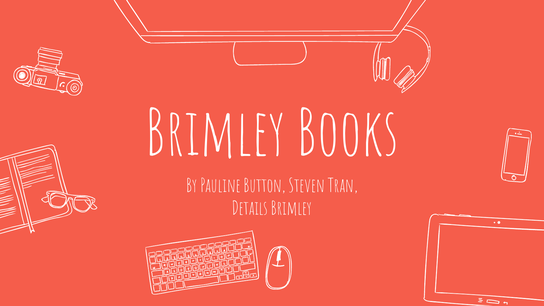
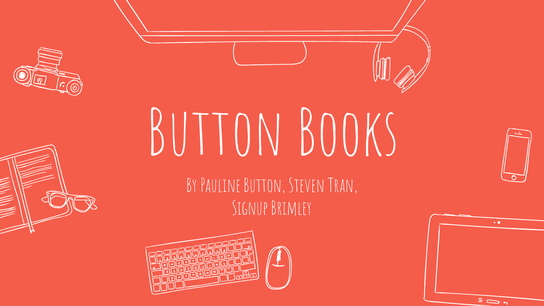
Brimley at (215, 134): Brimley -> Button
Details: Details -> Signup
